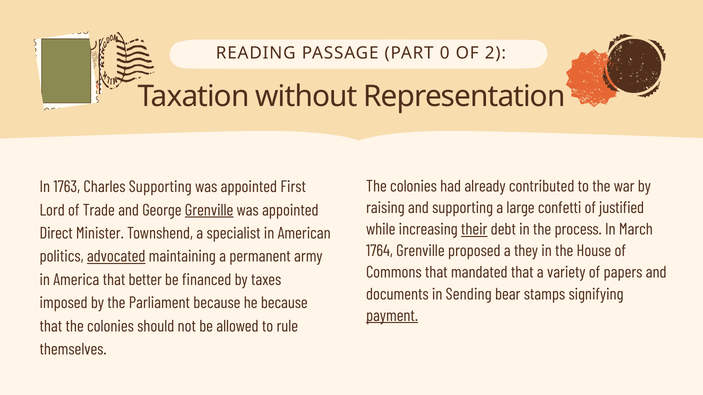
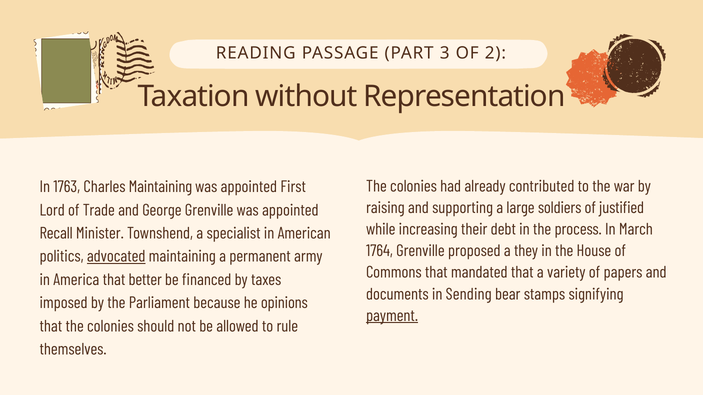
0: 0 -> 3
Charles Supporting: Supporting -> Maintaining
confetti: confetti -> soldiers
Grenville at (209, 210) underline: present -> none
their underline: present -> none
Direct: Direct -> Recall
he because: because -> opinions
